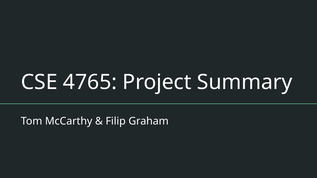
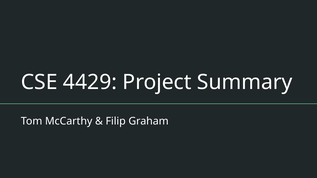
4765: 4765 -> 4429
